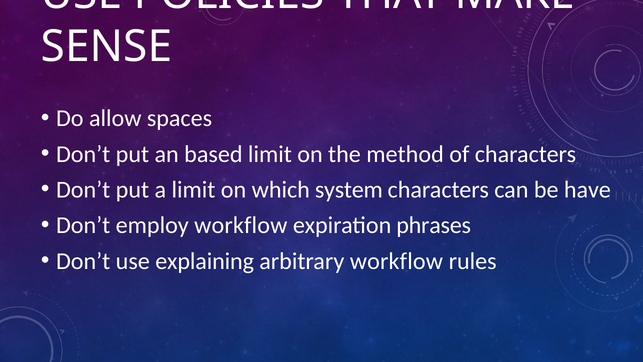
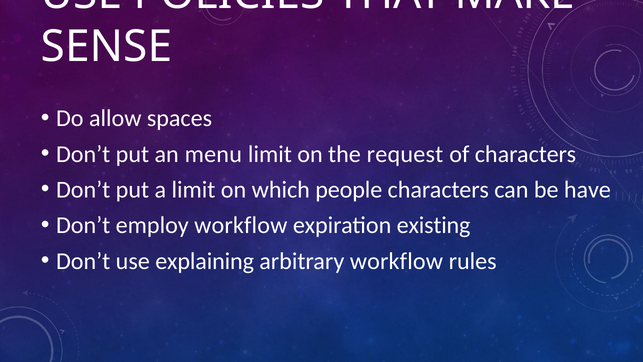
based: based -> menu
method: method -> request
system: system -> people
phrases: phrases -> existing
